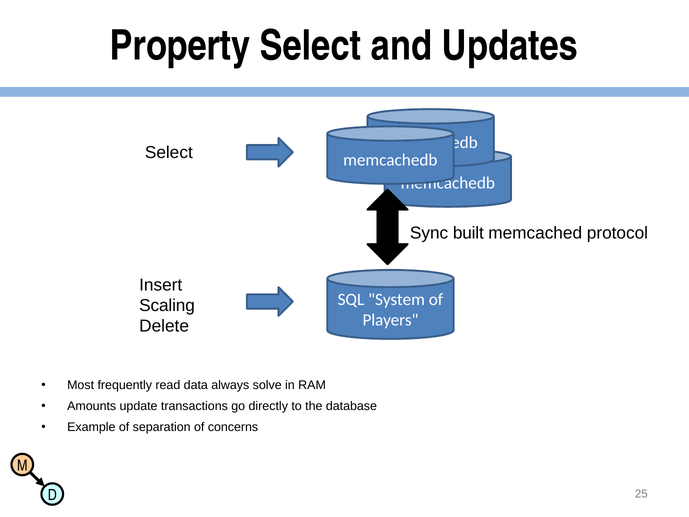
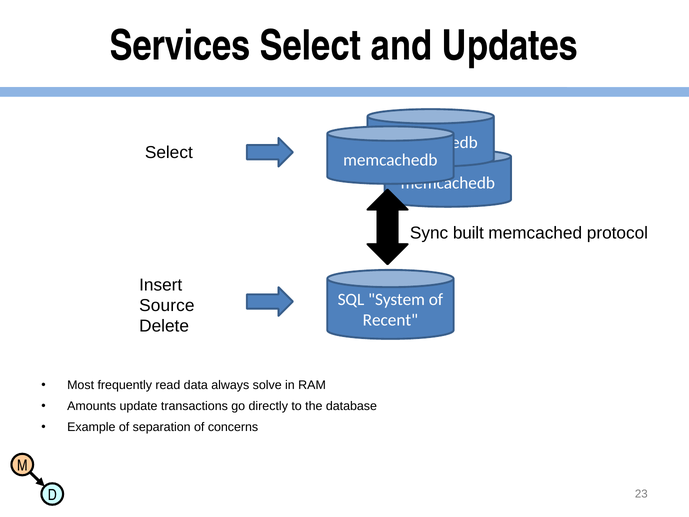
Property: Property -> Services
Scaling: Scaling -> Source
Players: Players -> Recent
25: 25 -> 23
